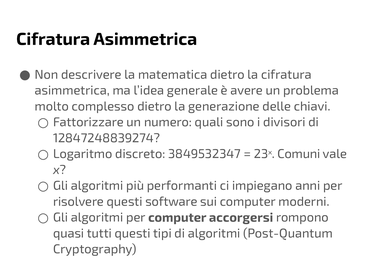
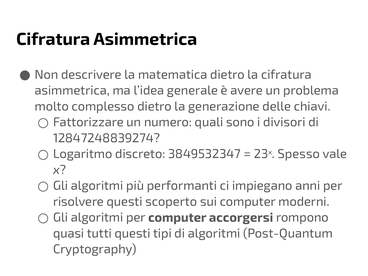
Comuni: Comuni -> Spesso
software: software -> scoperto
